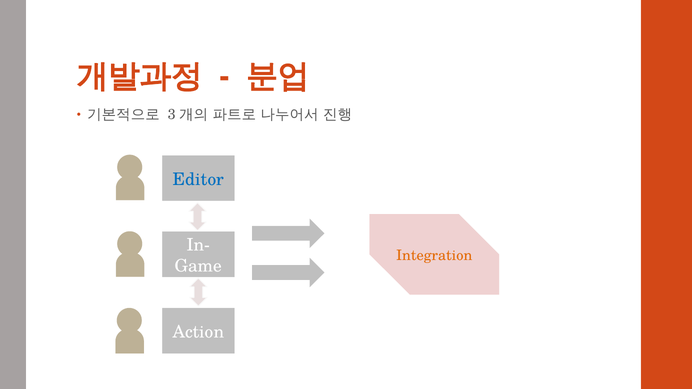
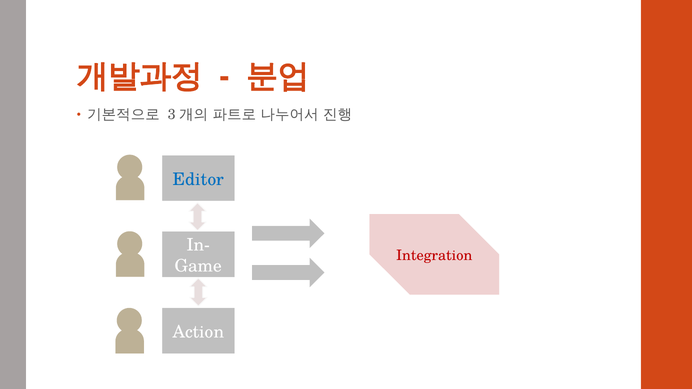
Integration colour: orange -> red
